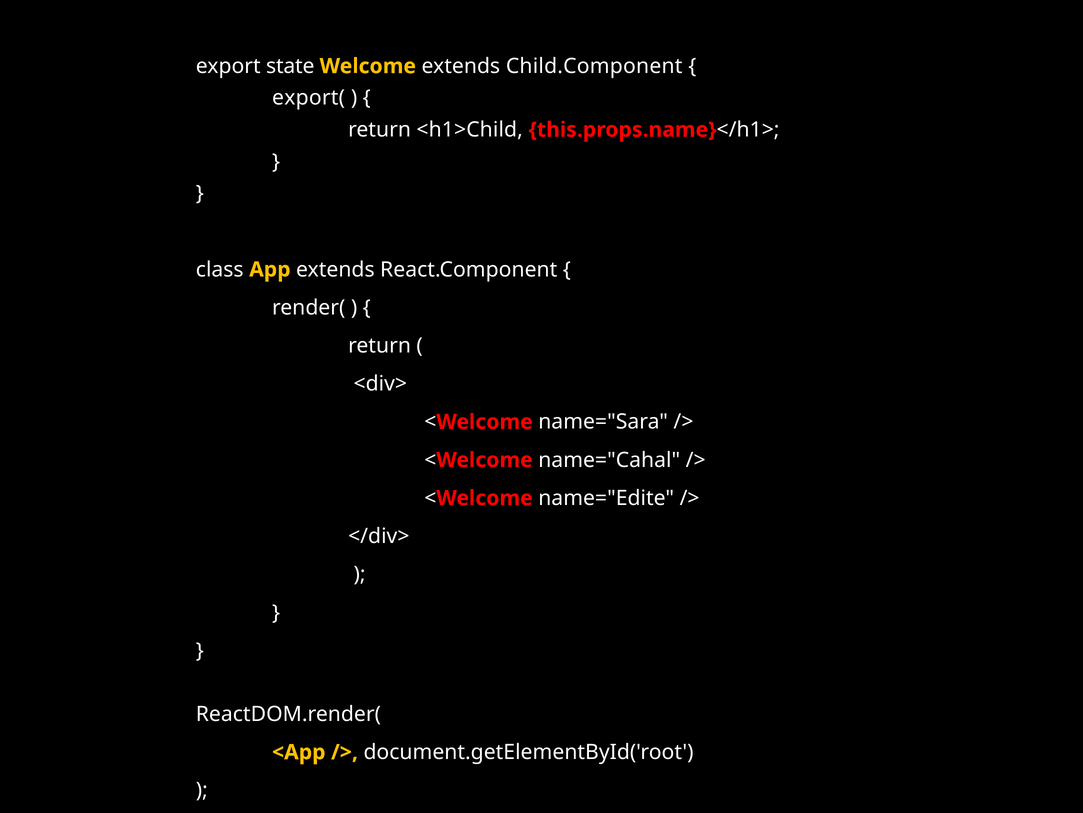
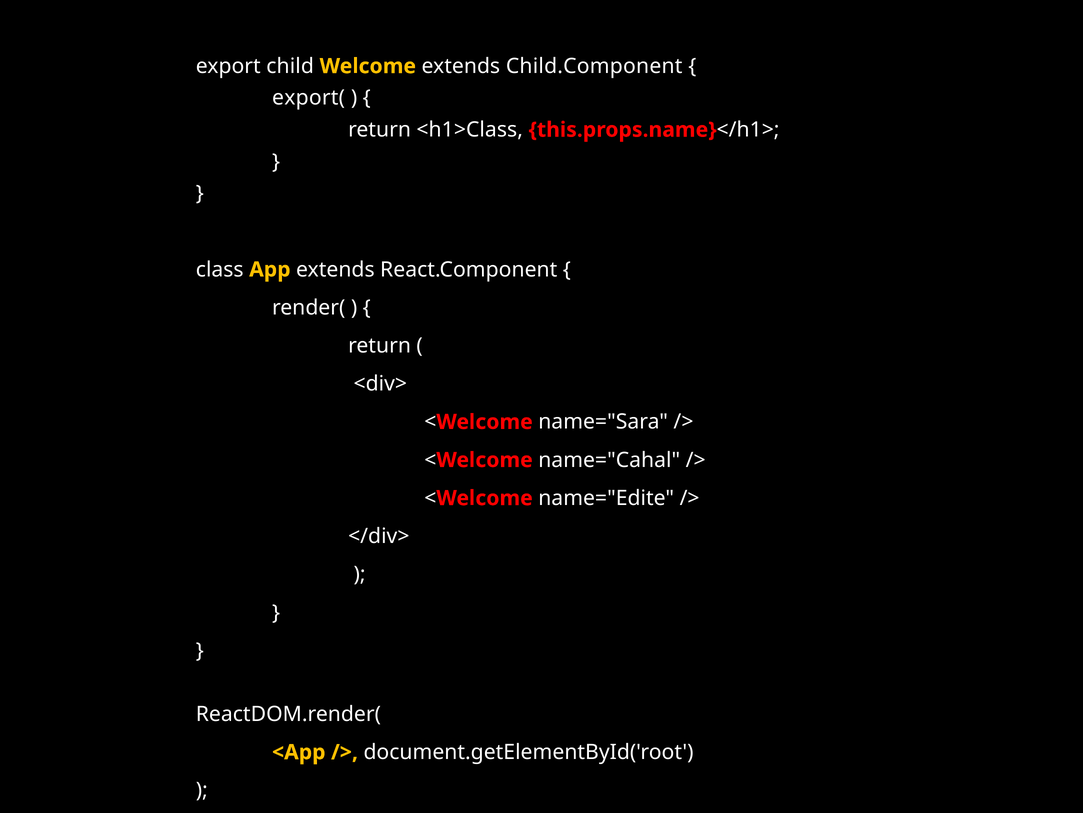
state: state -> child
<h1>Child: <h1>Child -> <h1>Class
